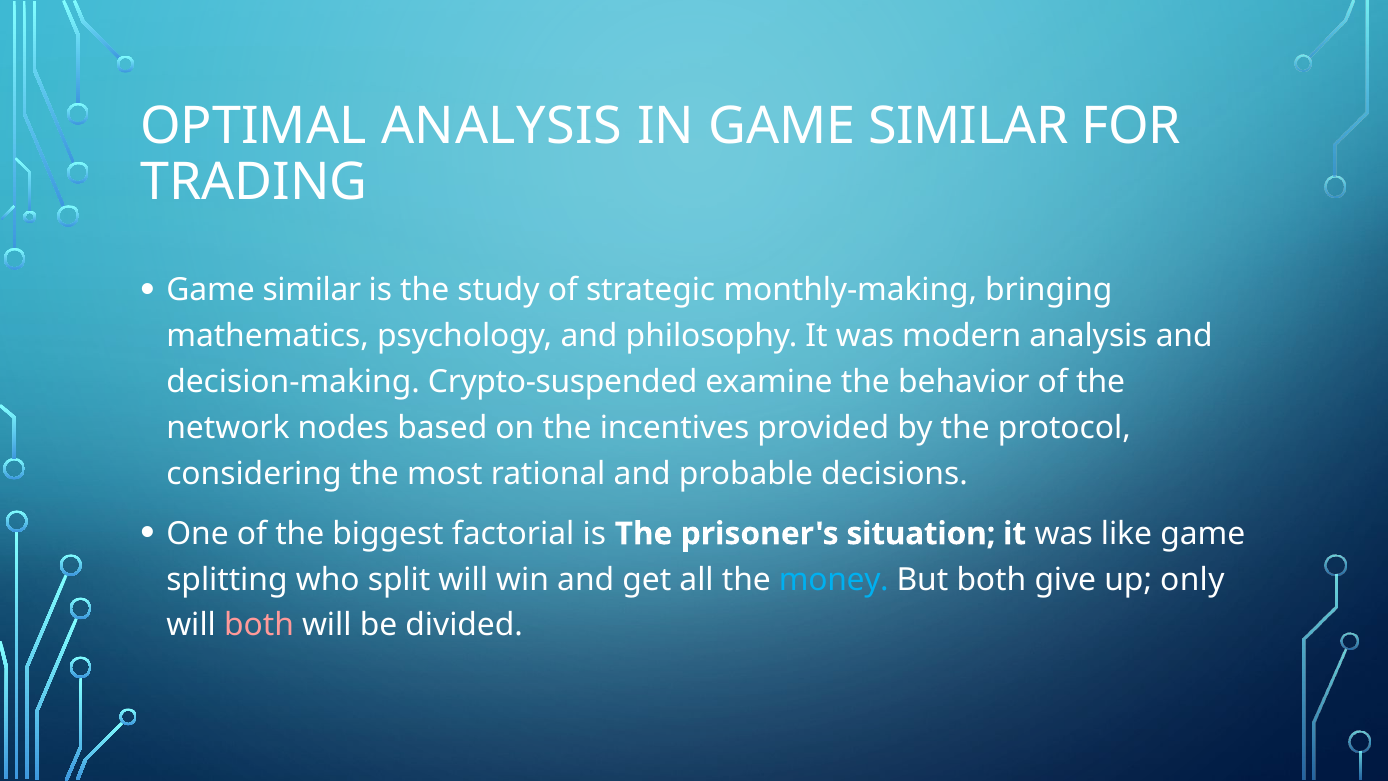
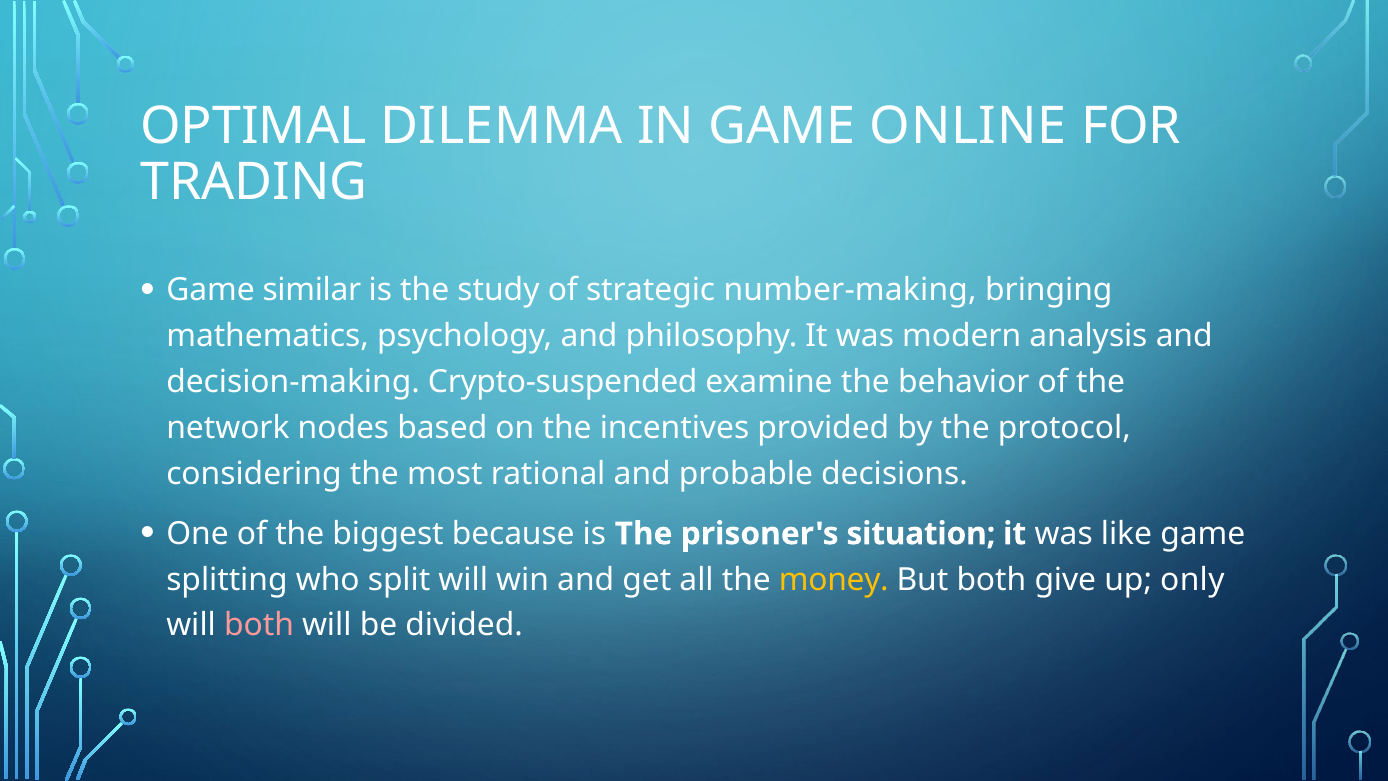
OPTIMAL ANALYSIS: ANALYSIS -> DILEMMA
IN GAME SIMILAR: SIMILAR -> ONLINE
monthly-making: monthly-making -> number-making
factorial: factorial -> because
money colour: light blue -> yellow
